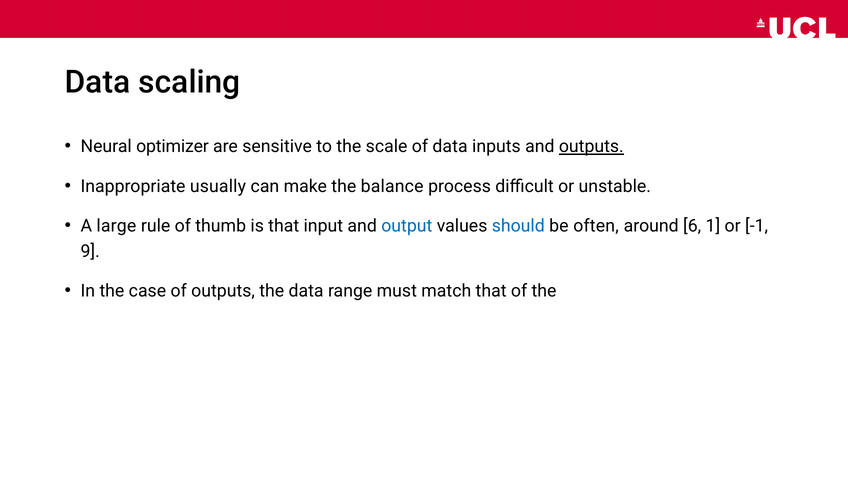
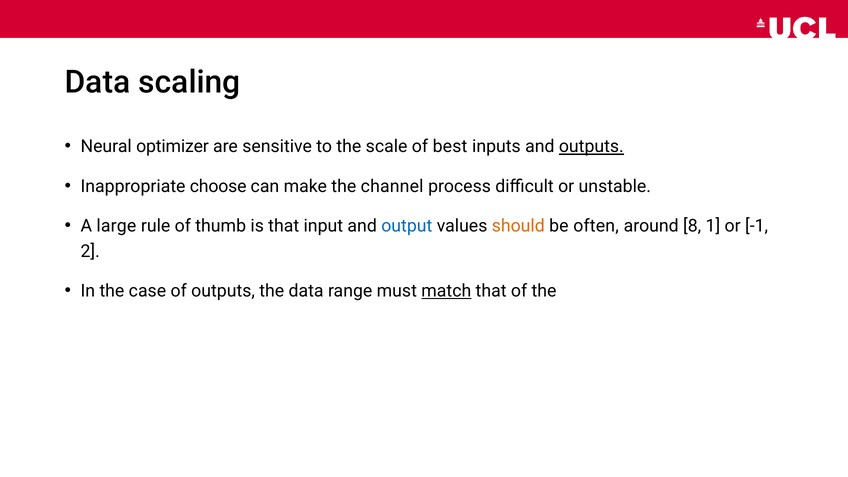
of data: data -> best
usually: usually -> choose
balance: balance -> channel
should colour: blue -> orange
6: 6 -> 8
9: 9 -> 2
match underline: none -> present
